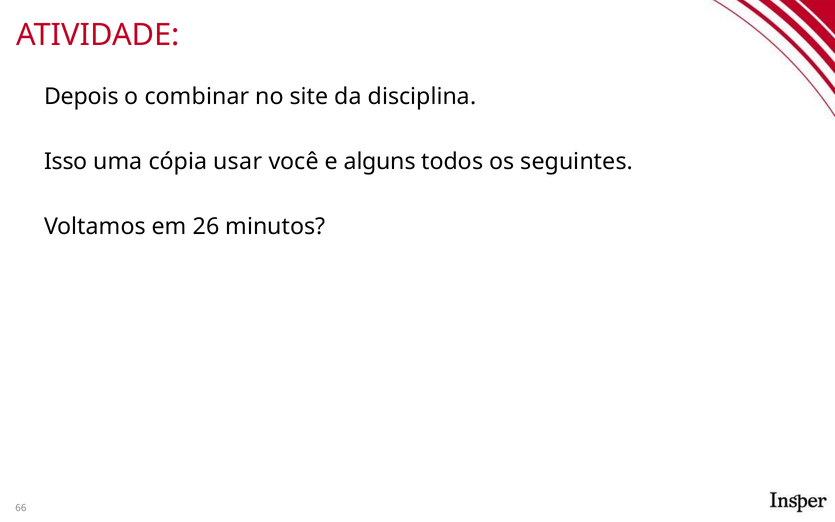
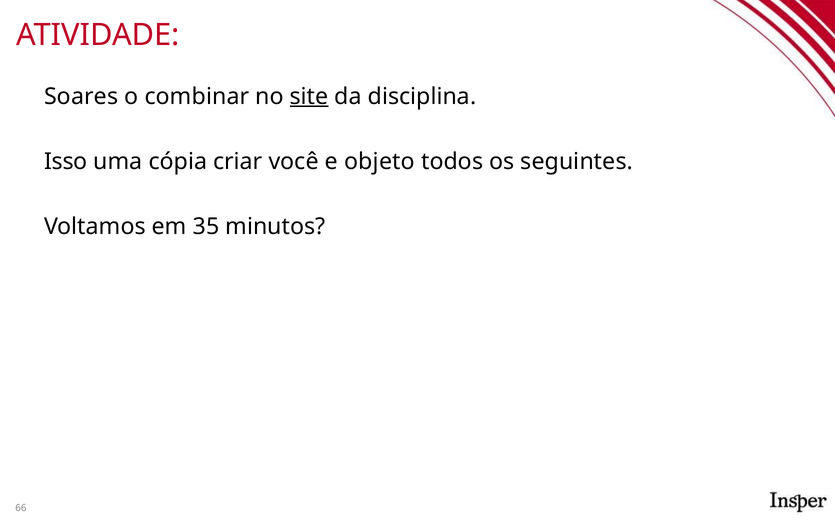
Depois: Depois -> Soares
site underline: none -> present
usar: usar -> criar
alguns: alguns -> objeto
26: 26 -> 35
